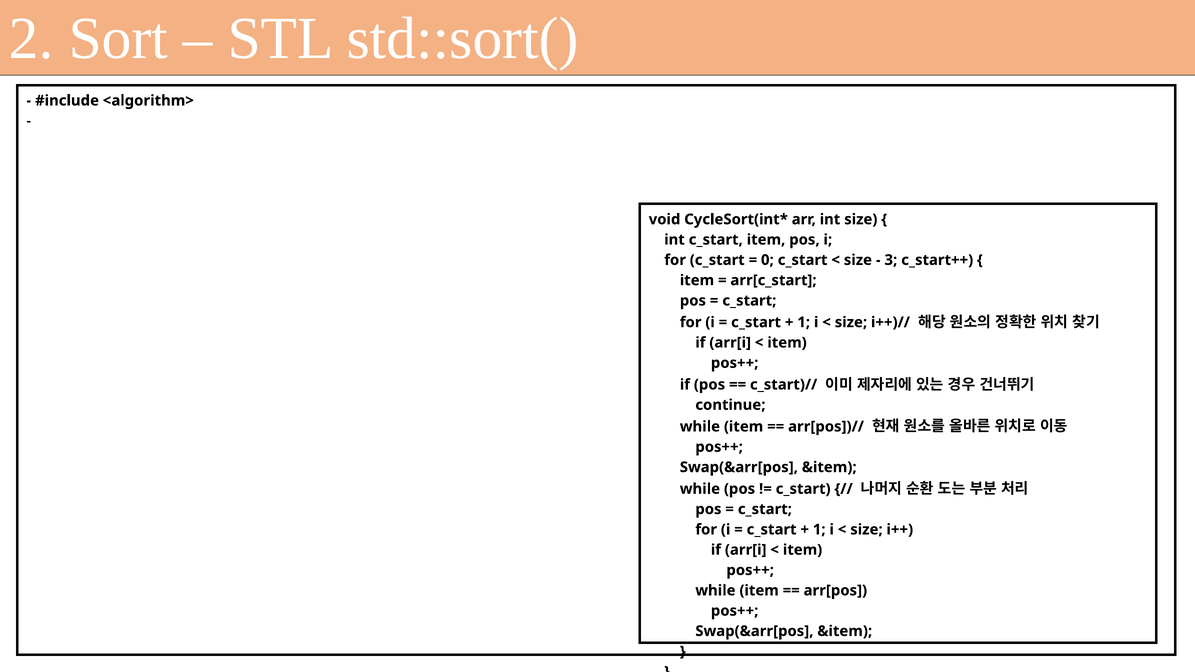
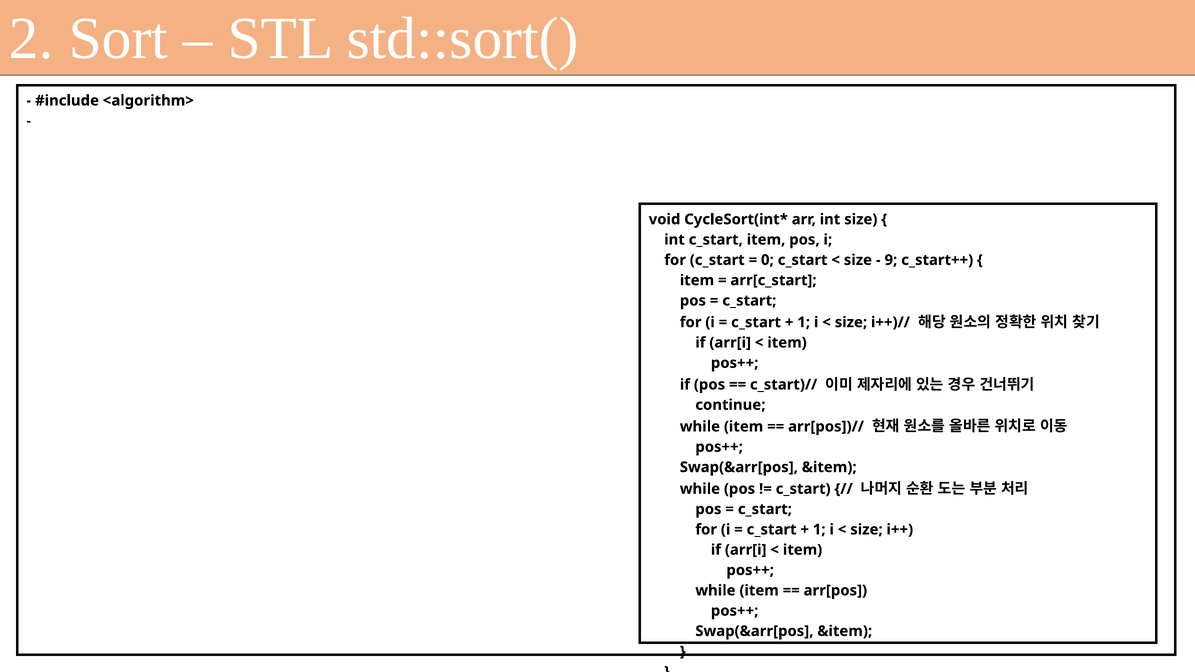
3: 3 -> 9
